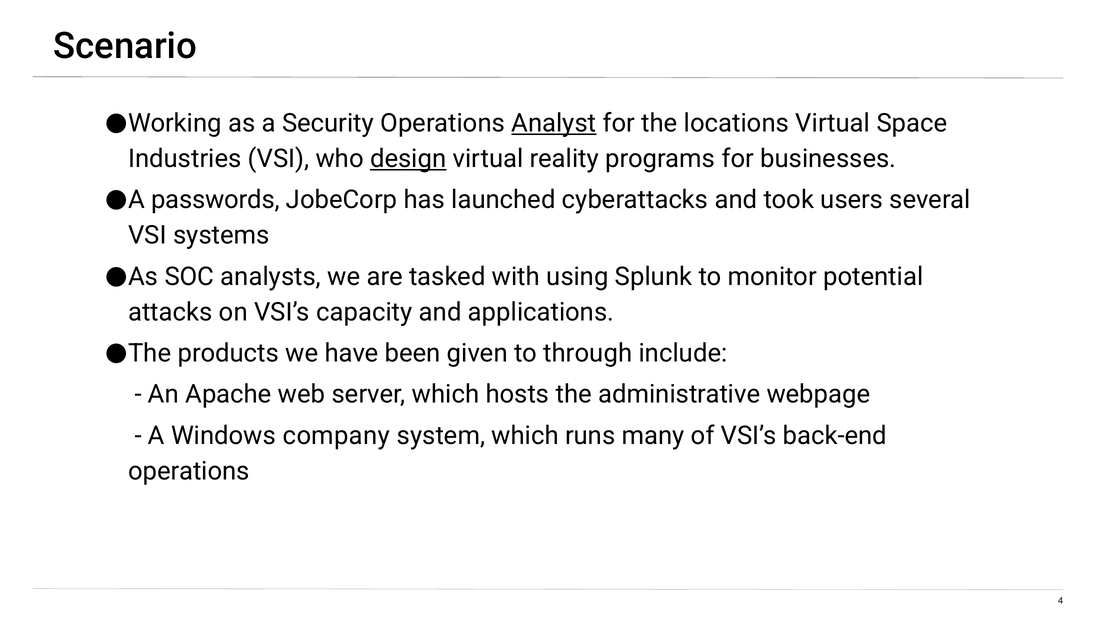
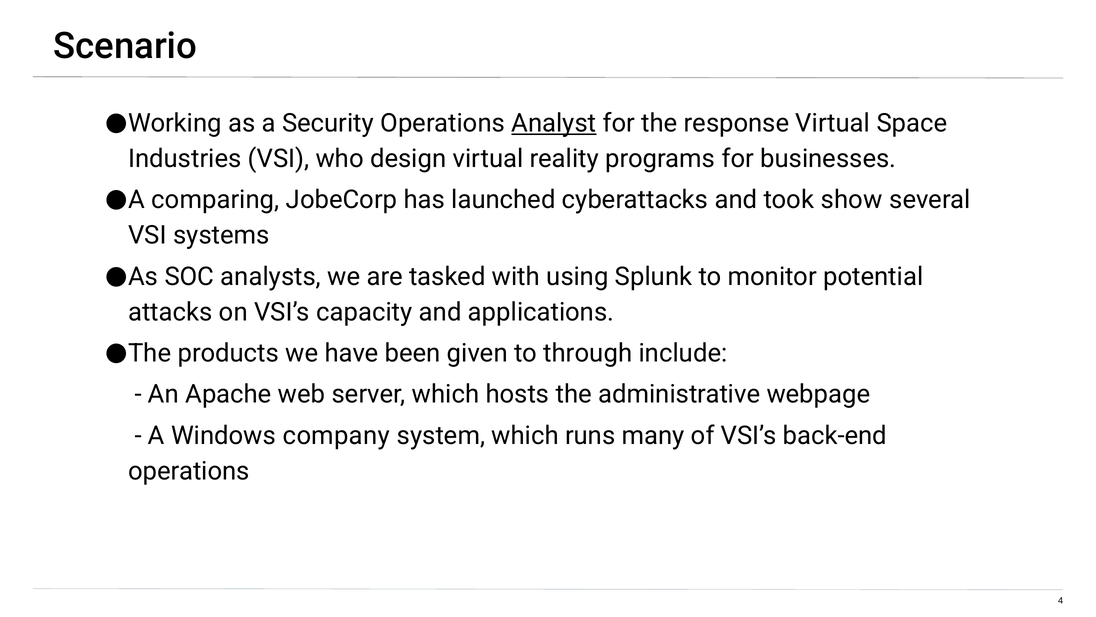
locations: locations -> response
design underline: present -> none
passwords: passwords -> comparing
users: users -> show
